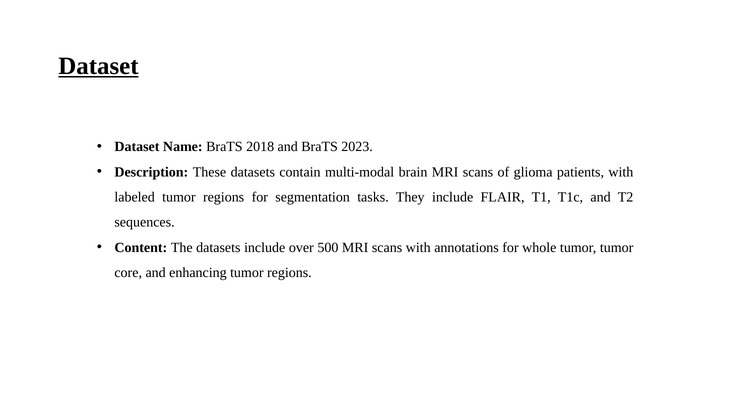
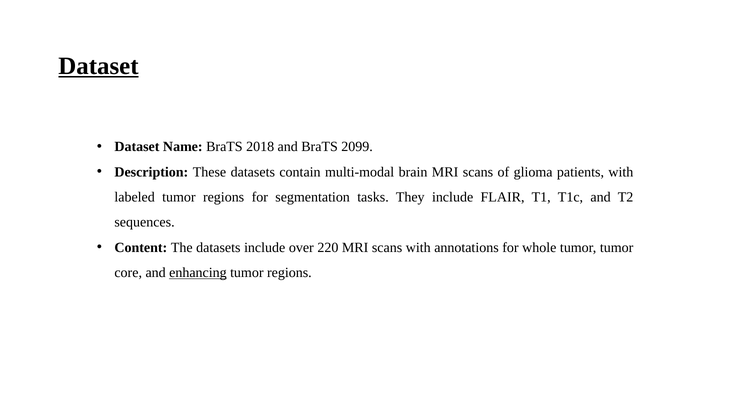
2023: 2023 -> 2099
500: 500 -> 220
enhancing underline: none -> present
